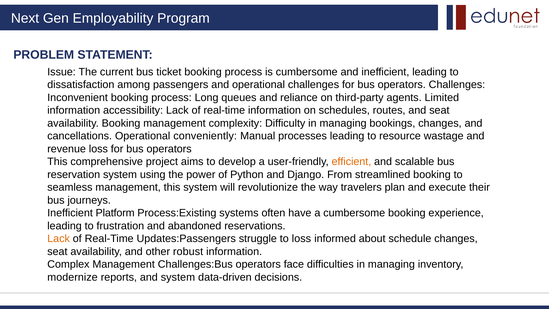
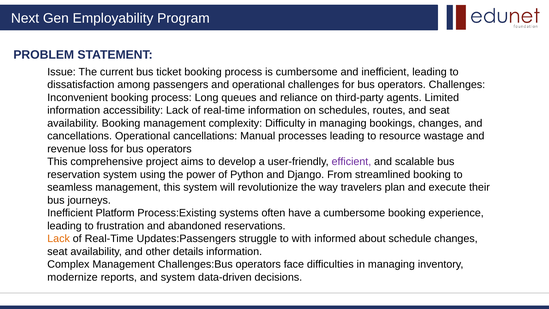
Operational conveniently: conveniently -> cancellations
efficient colour: orange -> purple
to loss: loss -> with
robust: robust -> details
